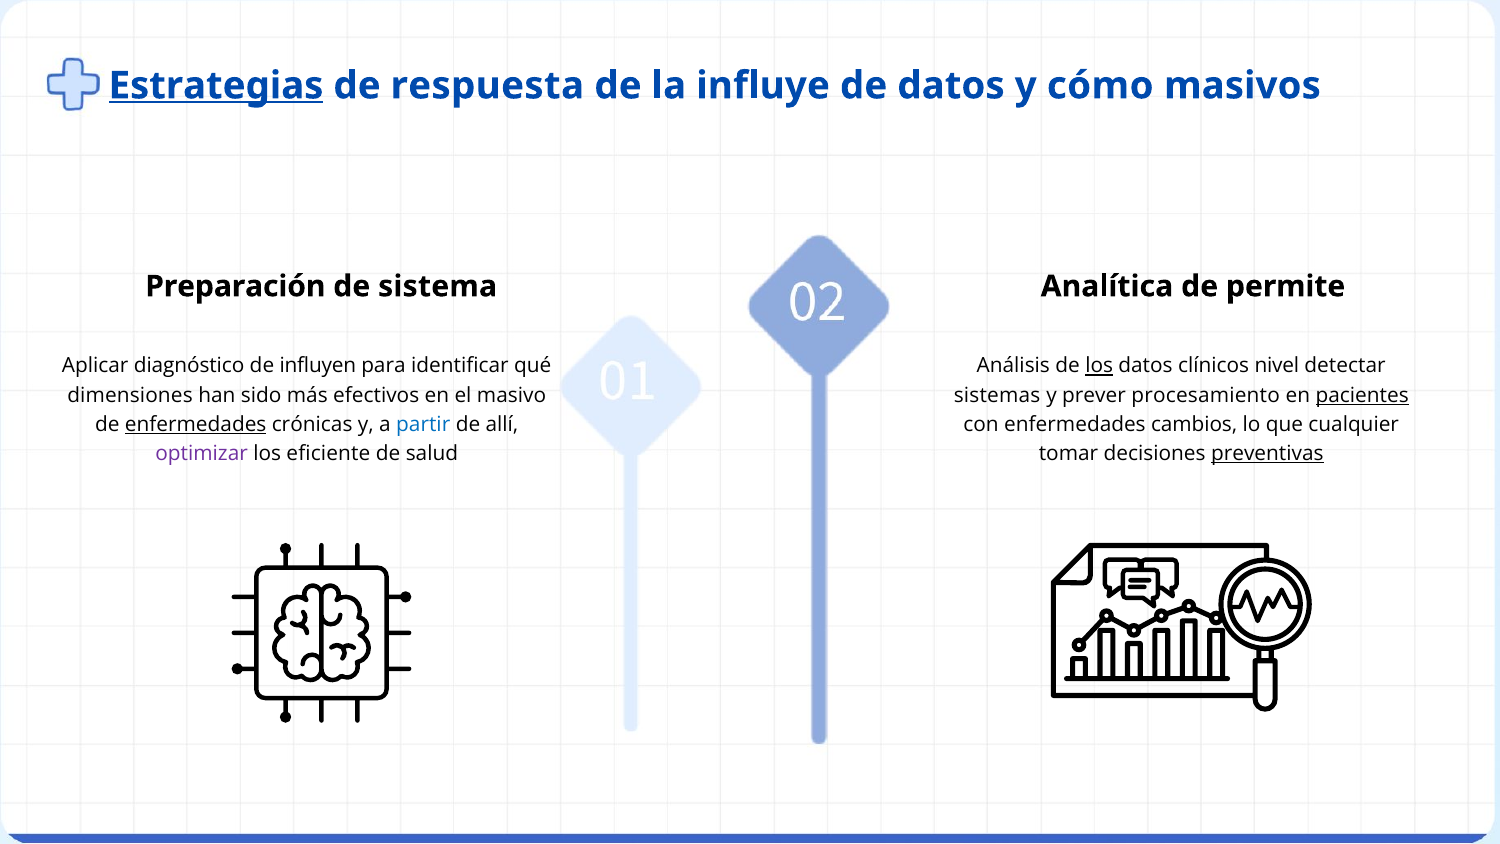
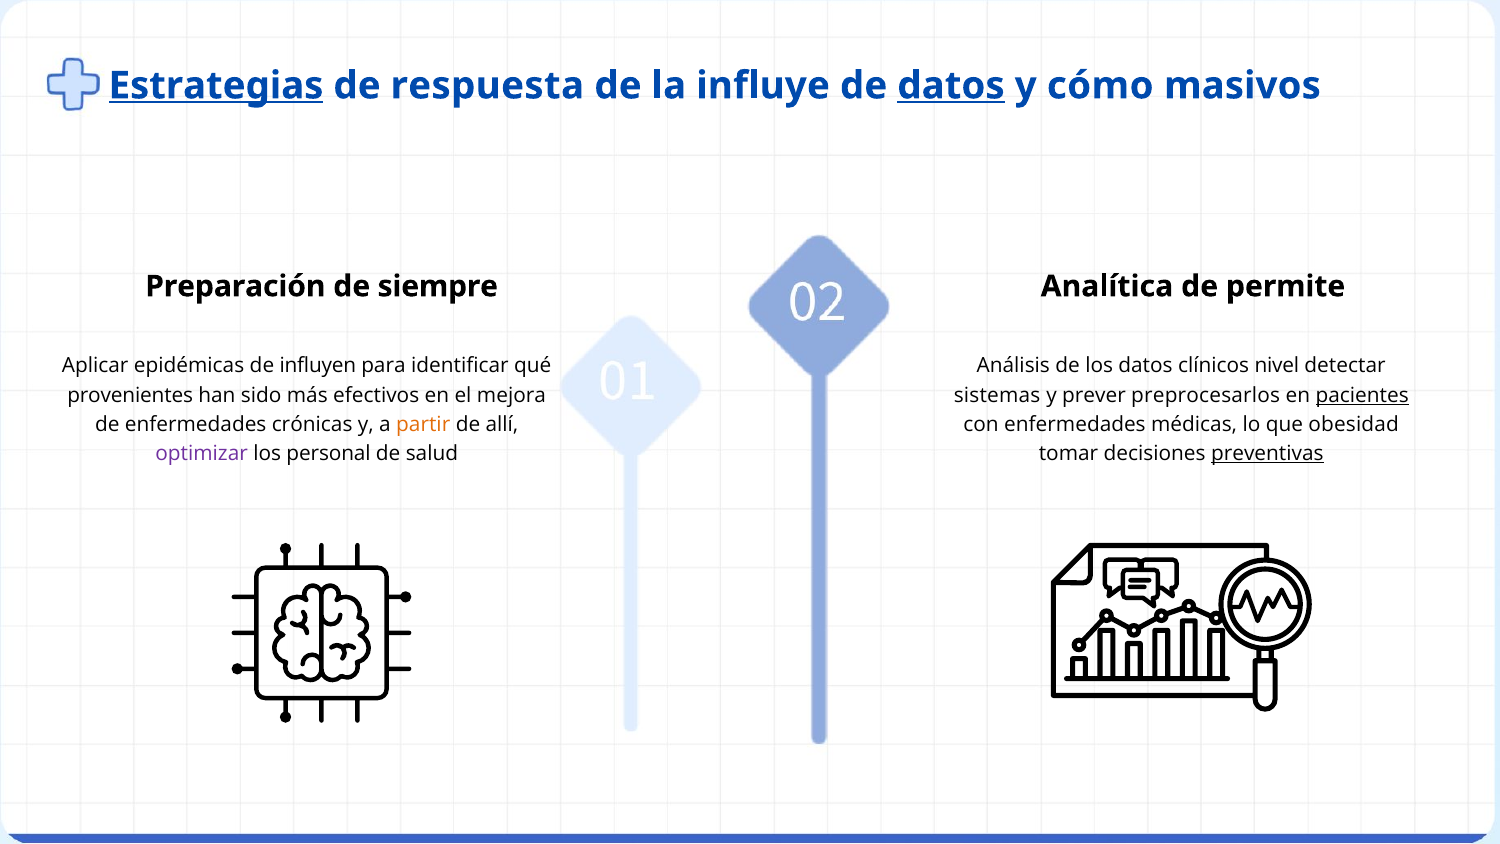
datos at (951, 86) underline: none -> present
sistema: sistema -> siempre
diagnóstico: diagnóstico -> epidémicas
los at (1099, 366) underline: present -> none
dimensiones: dimensiones -> provenientes
masivo: masivo -> mejora
procesamiento: procesamiento -> preprocesarlos
enfermedades at (196, 424) underline: present -> none
partir colour: blue -> orange
cambios: cambios -> médicas
cualquier: cualquier -> obesidad
eficiente: eficiente -> personal
